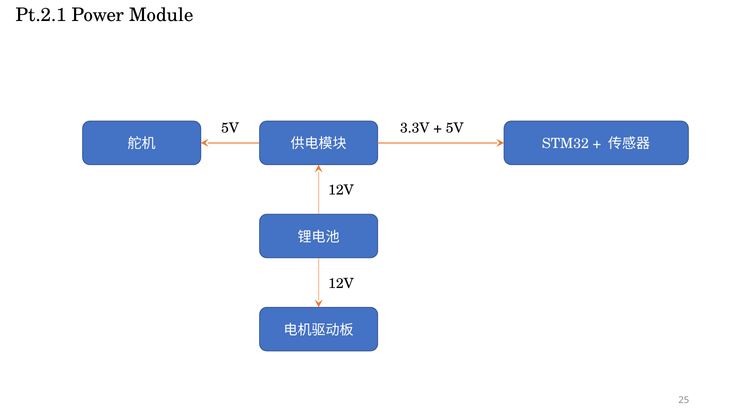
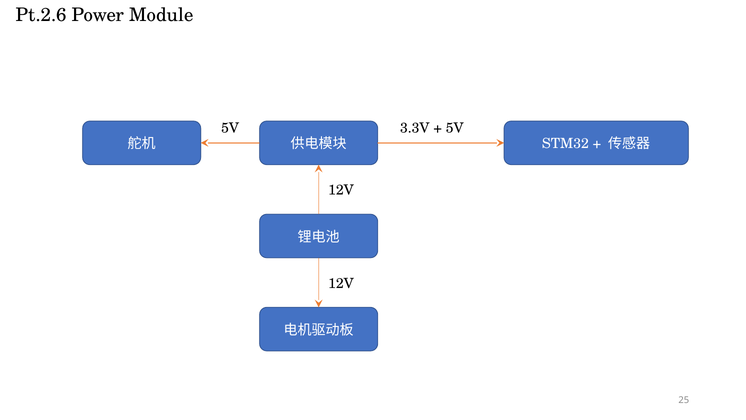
Pt.2.1: Pt.2.1 -> Pt.2.6
